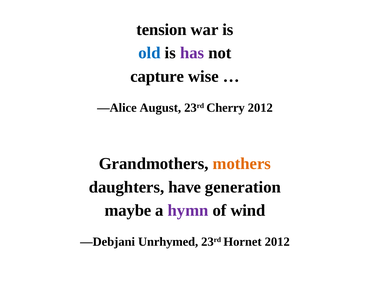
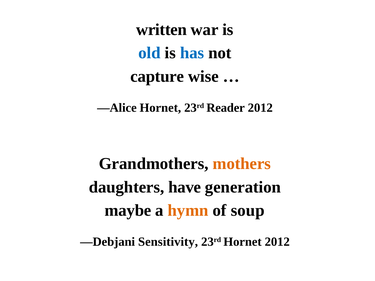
tension: tension -> written
has colour: purple -> blue
—Alice August: August -> Hornet
Cherry: Cherry -> Reader
hymn colour: purple -> orange
wind: wind -> soup
Unrhymed: Unrhymed -> Sensitivity
